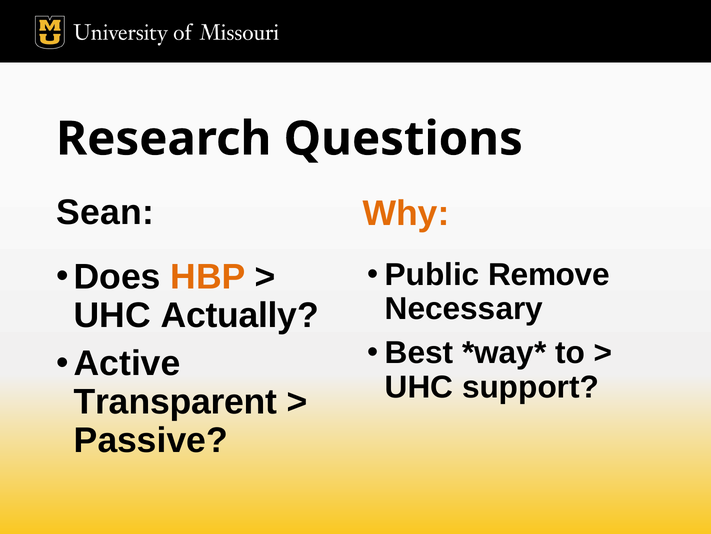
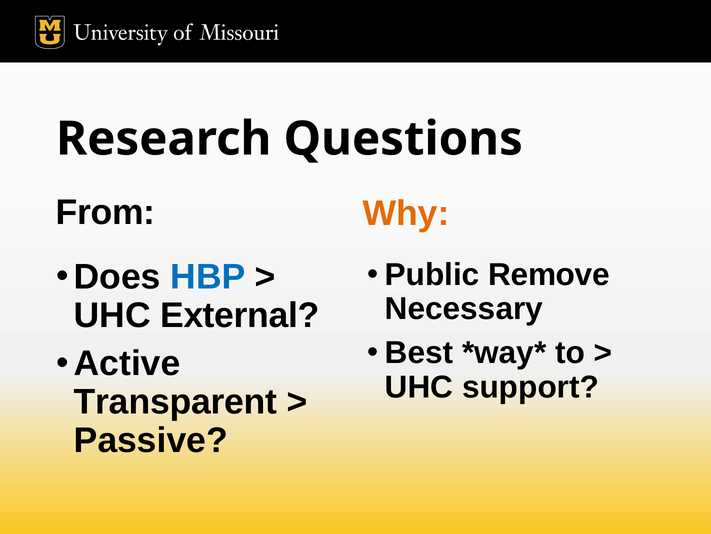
Sean: Sean -> From
HBP colour: orange -> blue
Actually: Actually -> External
